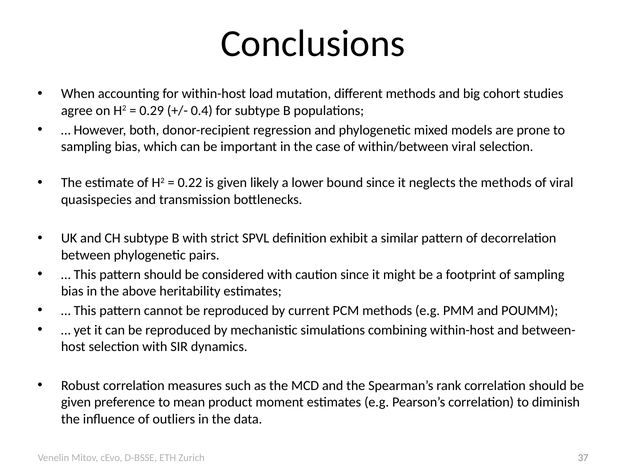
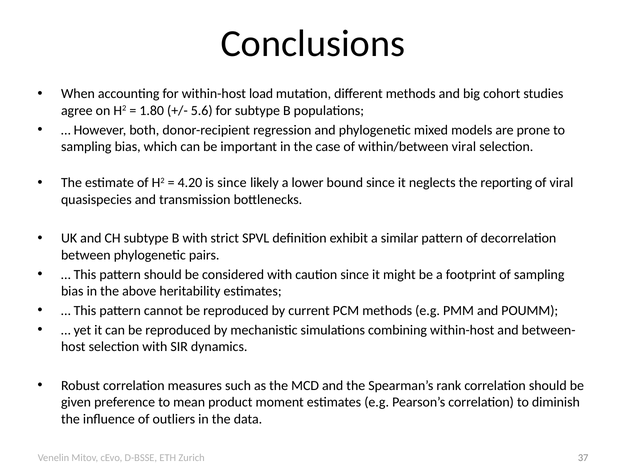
0.29: 0.29 -> 1.80
0.4: 0.4 -> 5.6
0.22: 0.22 -> 4.20
is given: given -> since
the methods: methods -> reporting
